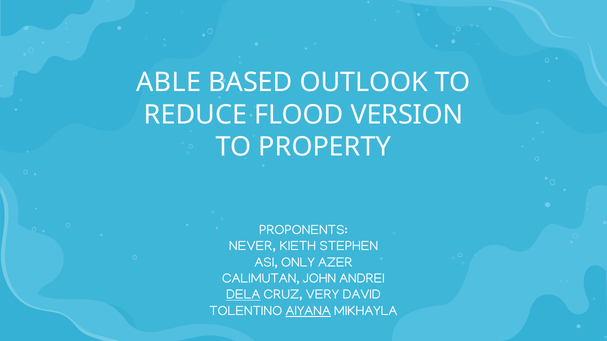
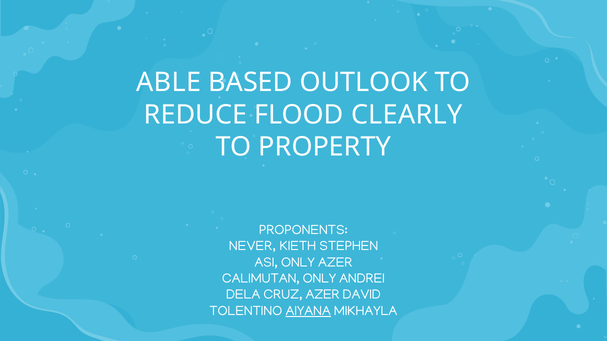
VERSION: VERSION -> CLEARLY
CALIMUTAN JOHN: JOHN -> ONLY
DELA underline: present -> none
CRUZ VERY: VERY -> AZER
